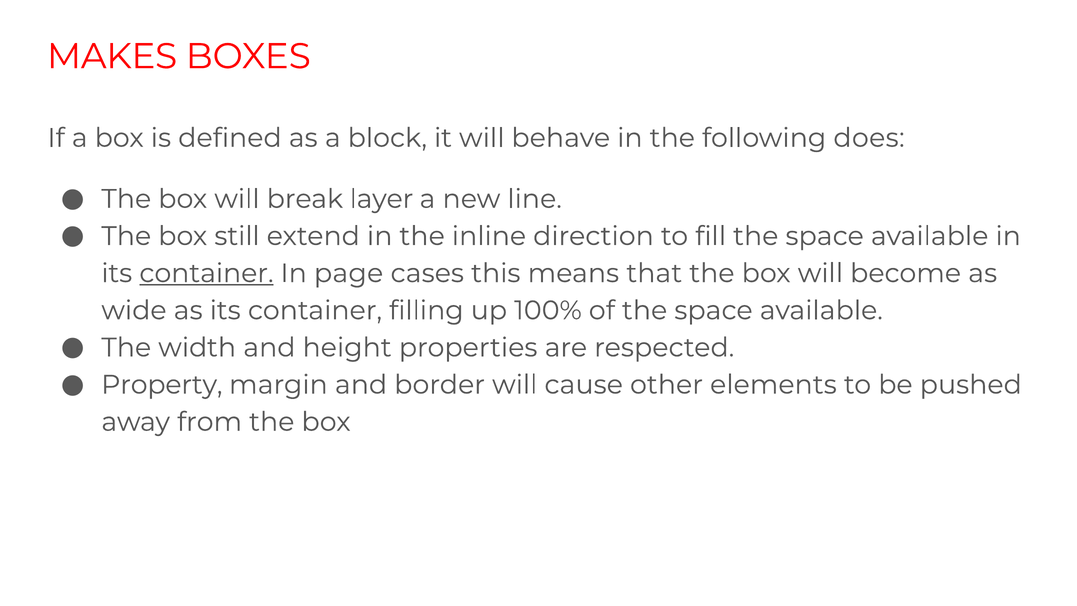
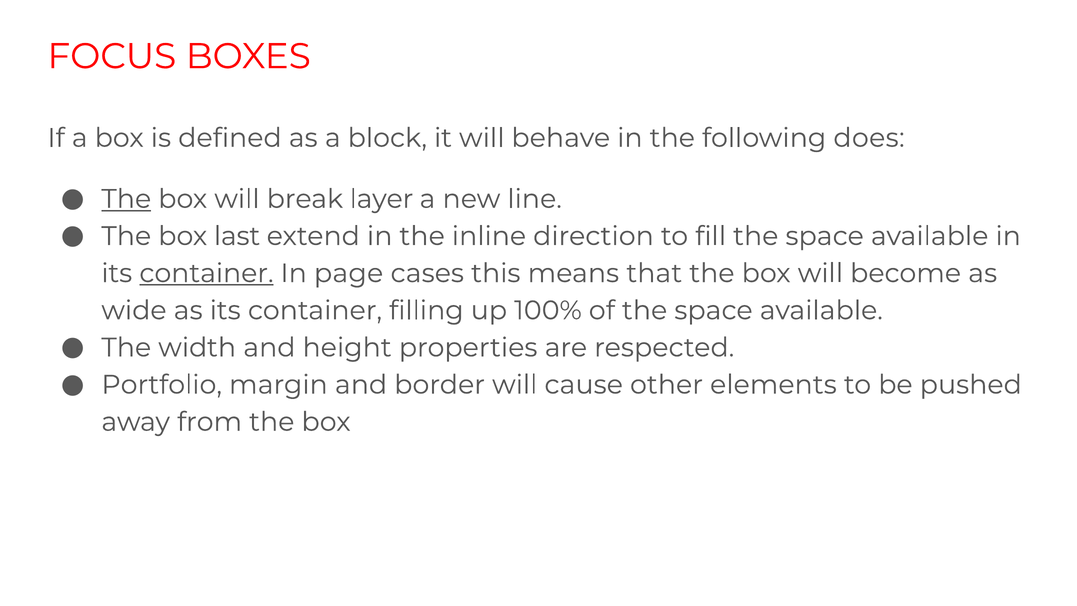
MAKES: MAKES -> FOCUS
The at (126, 199) underline: none -> present
still: still -> last
Property: Property -> Portfolio
